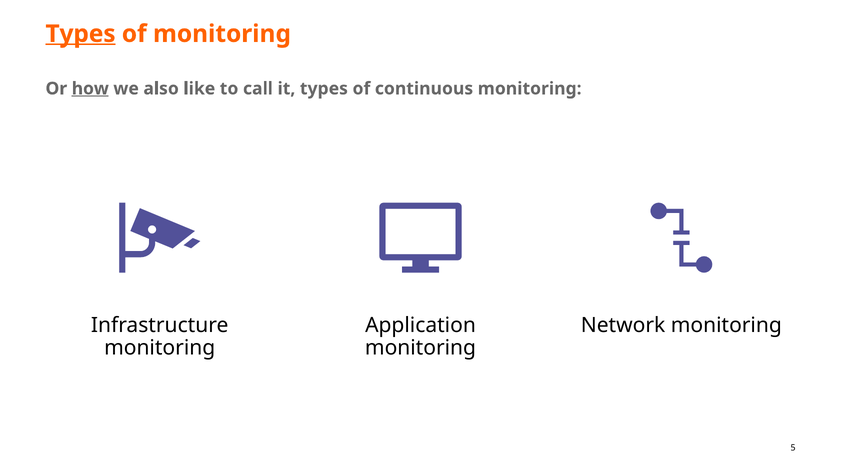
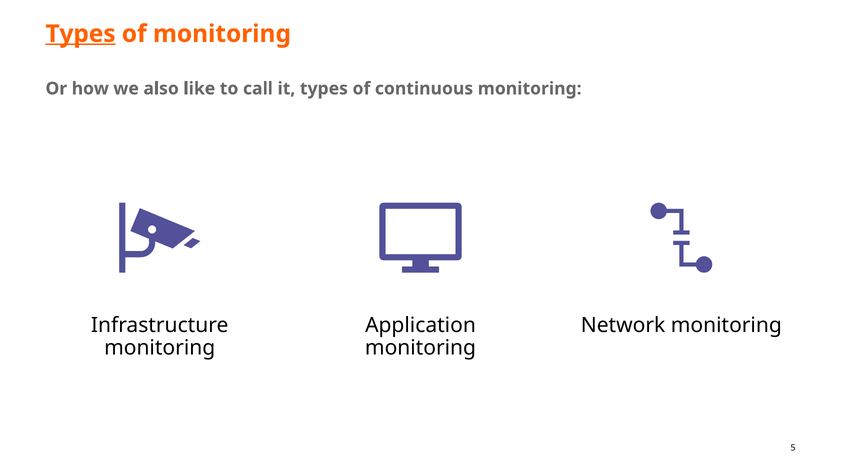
how underline: present -> none
